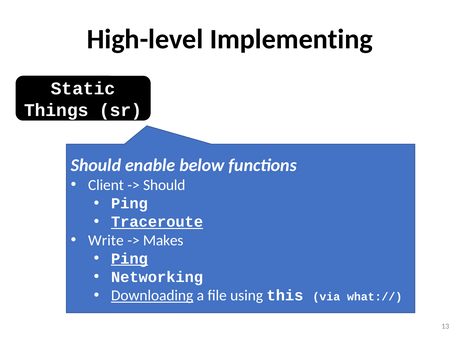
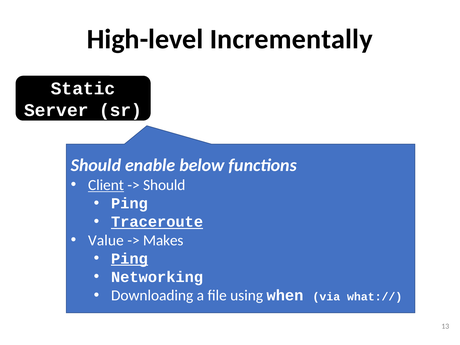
Implementing: Implementing -> Incrementally
Things: Things -> Server
Client underline: none -> present
Write: Write -> Value
Downloading underline: present -> none
this: this -> when
